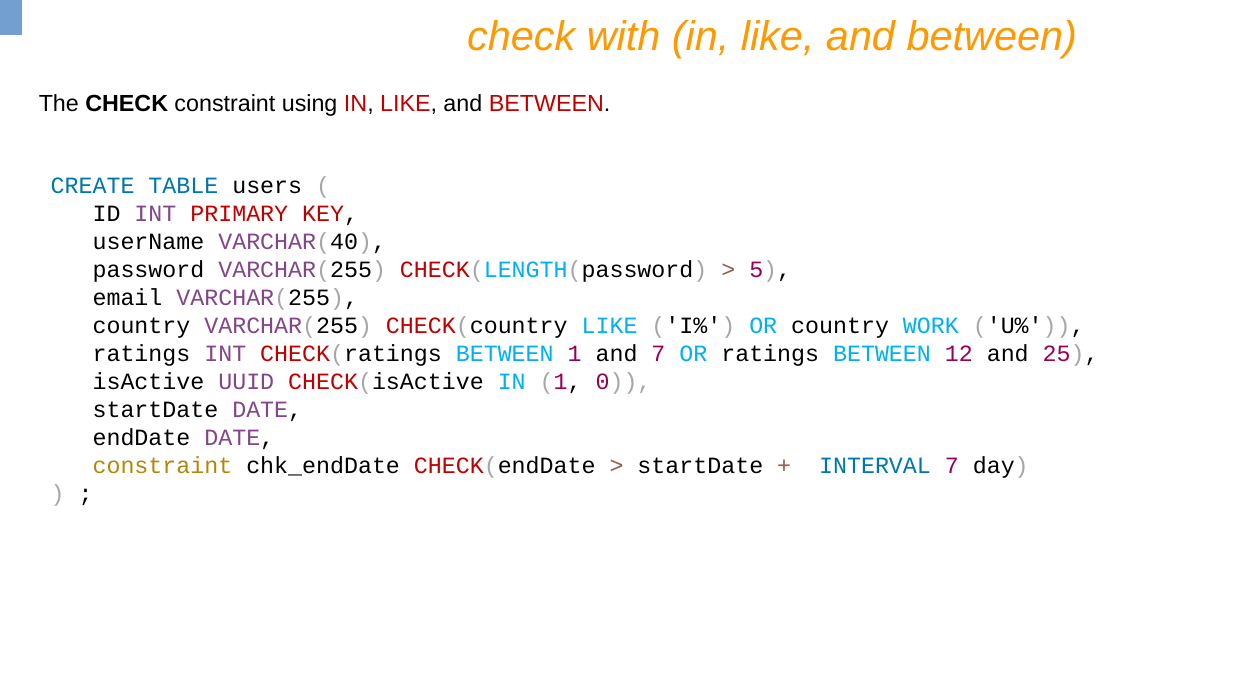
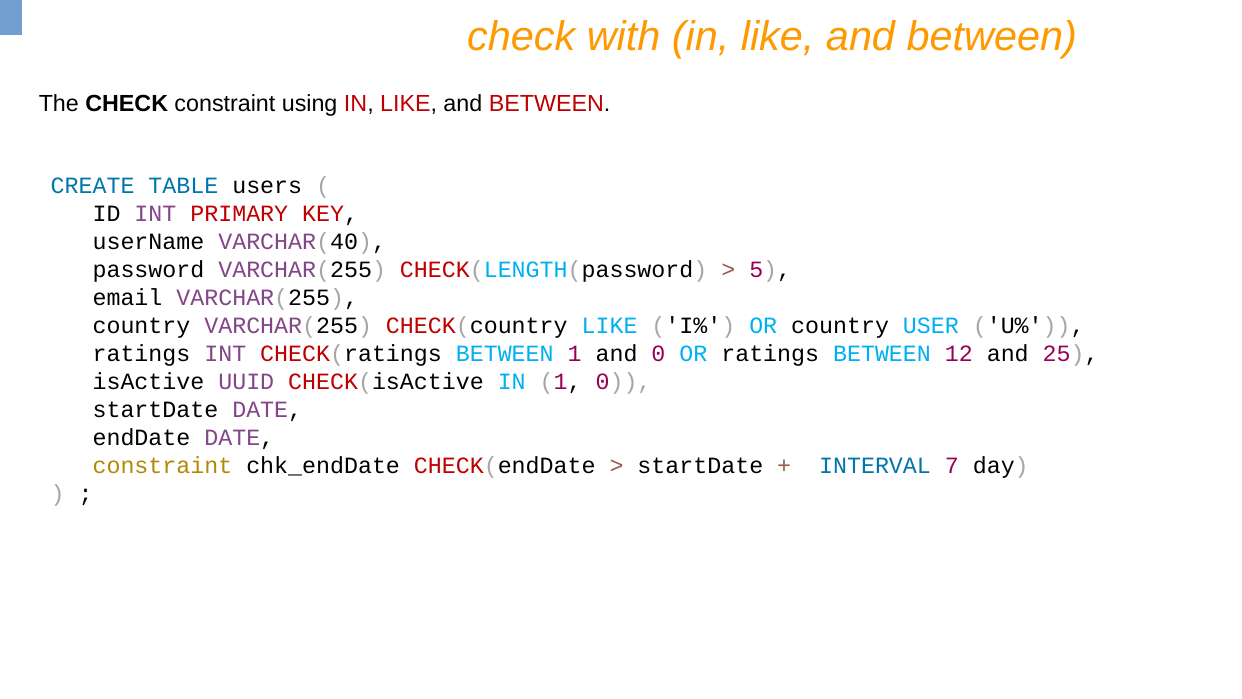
WORK: WORK -> USER
and 7: 7 -> 0
